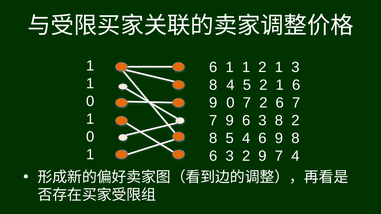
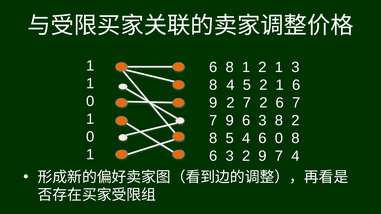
6 1: 1 -> 8
9 0: 0 -> 2
4 6 9: 9 -> 0
